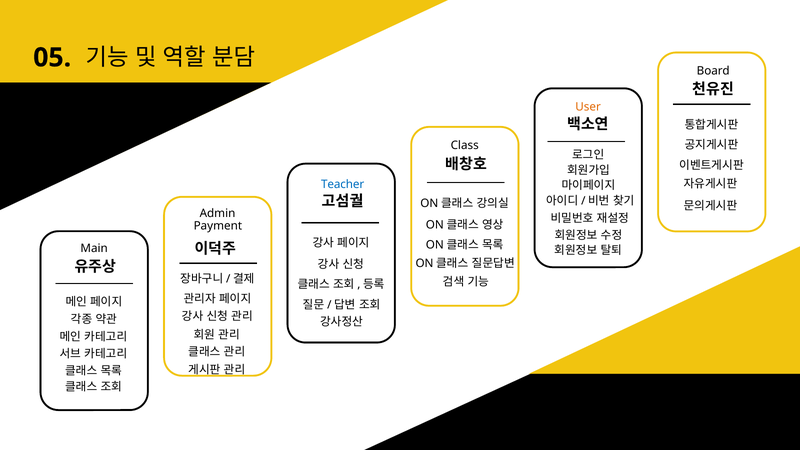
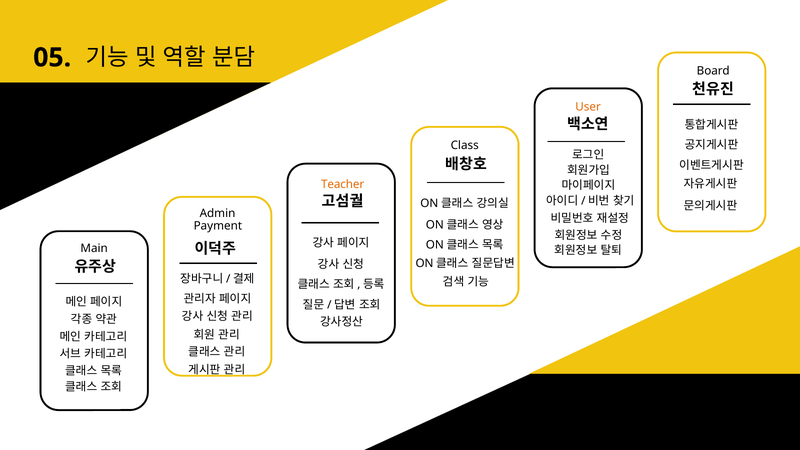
Teacher colour: blue -> orange
